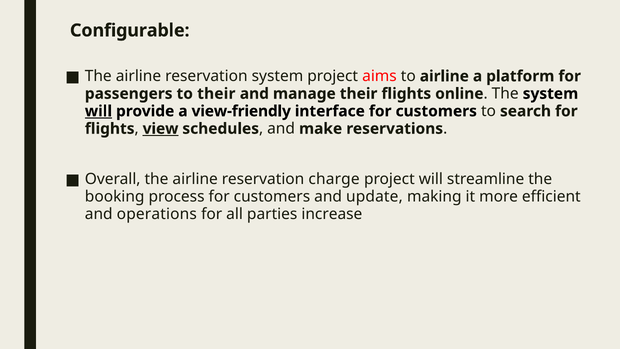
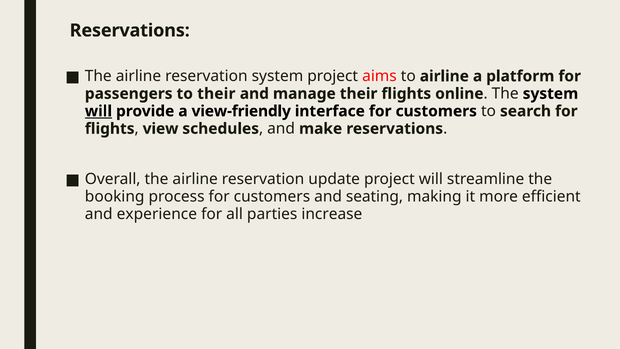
Configurable at (130, 30): Configurable -> Reservations
view underline: present -> none
charge: charge -> update
update: update -> seating
operations: operations -> experience
